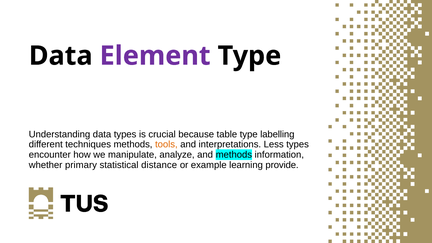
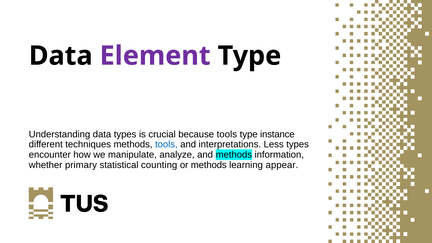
because table: table -> tools
labelling: labelling -> instance
tools at (166, 145) colour: orange -> blue
distance: distance -> counting
or example: example -> methods
provide: provide -> appear
